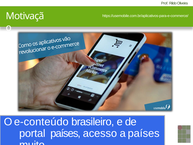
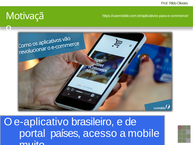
e-conteúdo: e-conteúdo -> e-aplicativo
a países: países -> mobile
